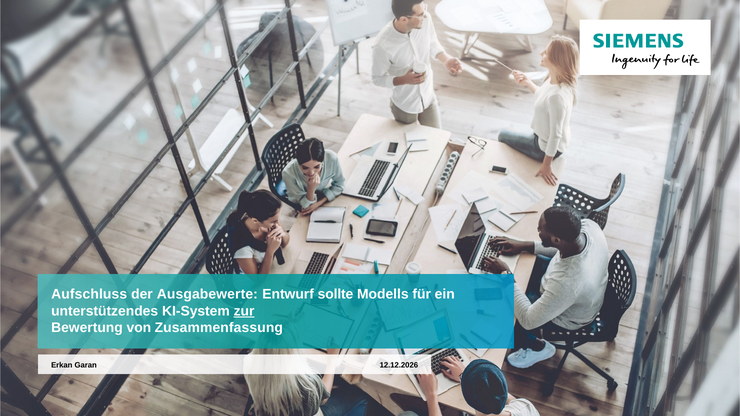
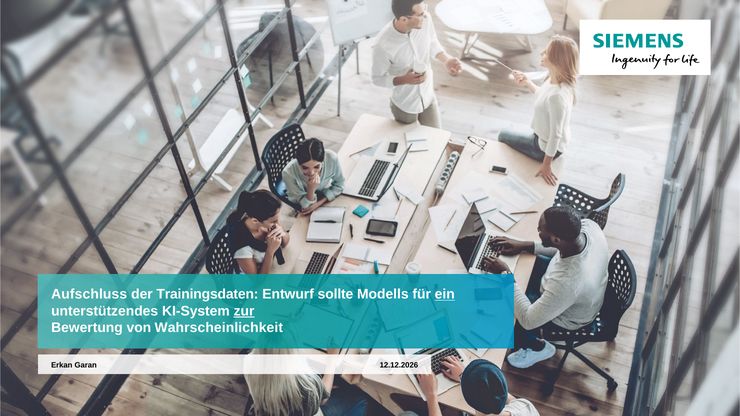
Ausgabewerte: Ausgabewerte -> Trainingsdaten
ein underline: none -> present
Zusammenfassung: Zusammenfassung -> Wahrscheinlichkeit
